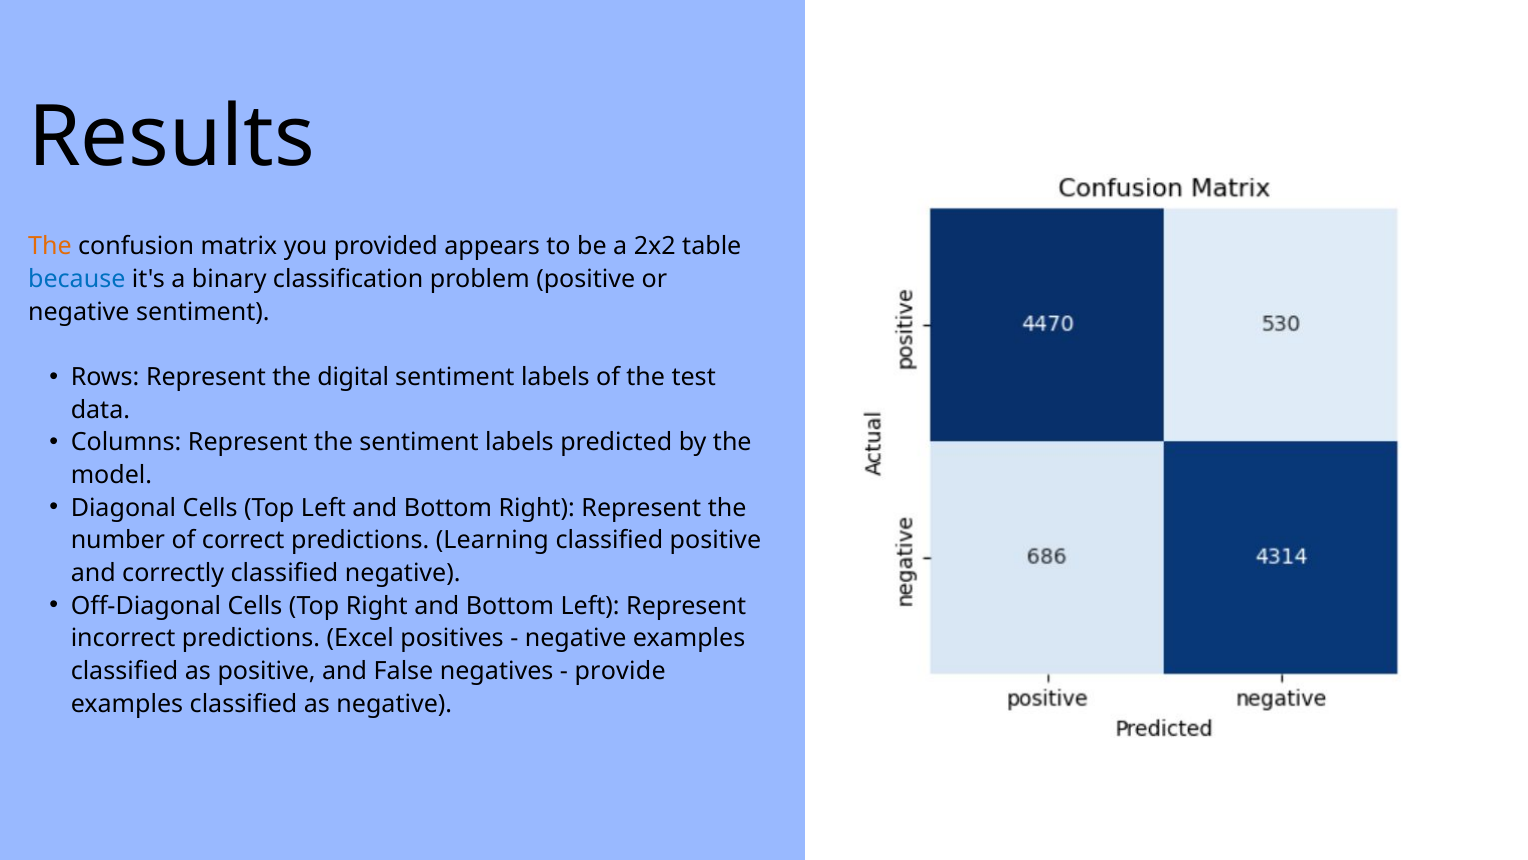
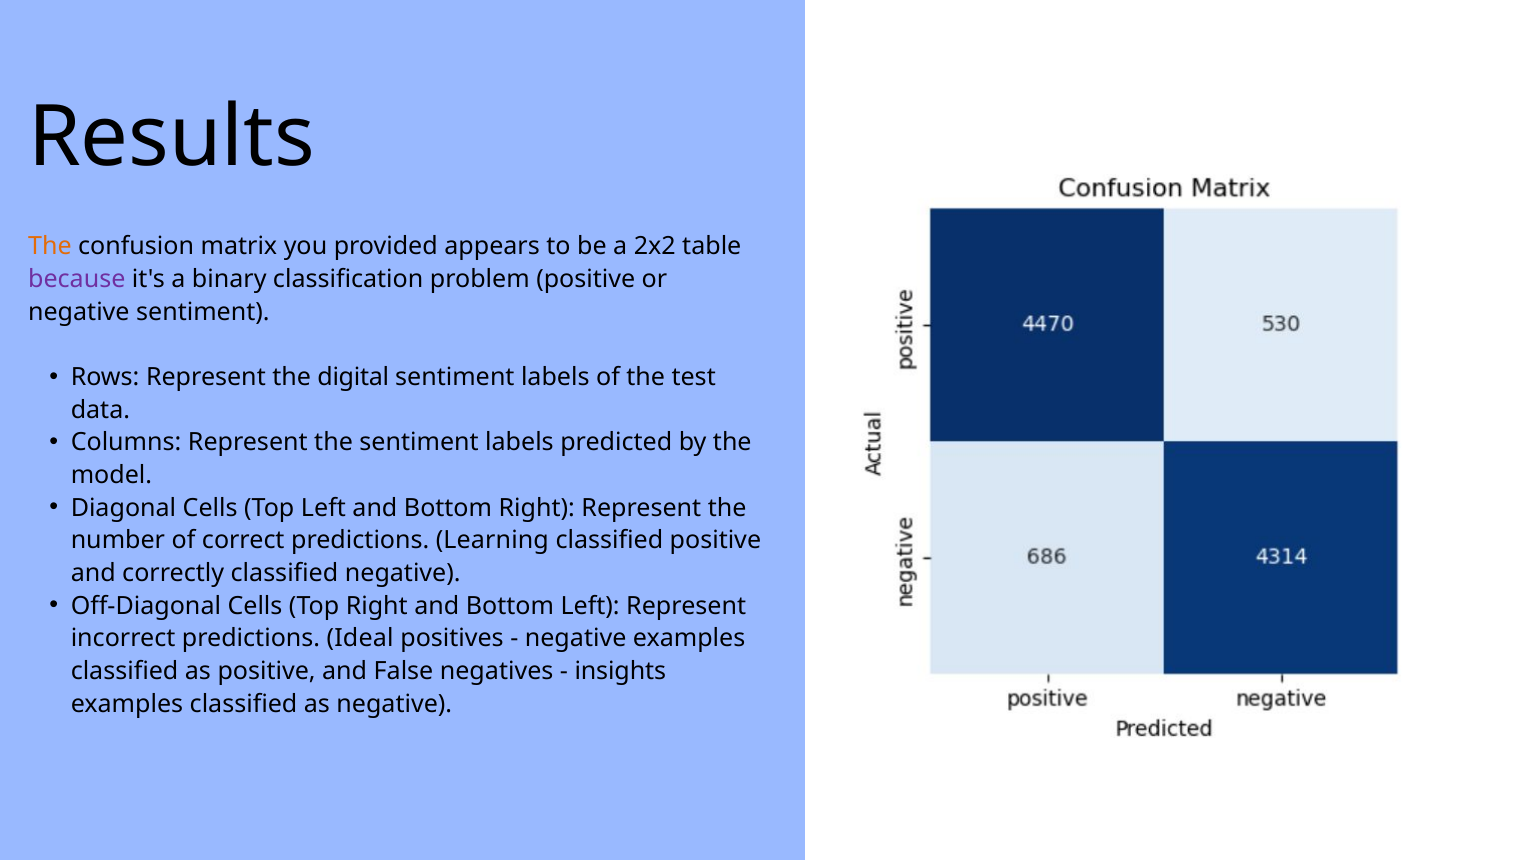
because colour: blue -> purple
Excel: Excel -> Ideal
provide: provide -> insights
